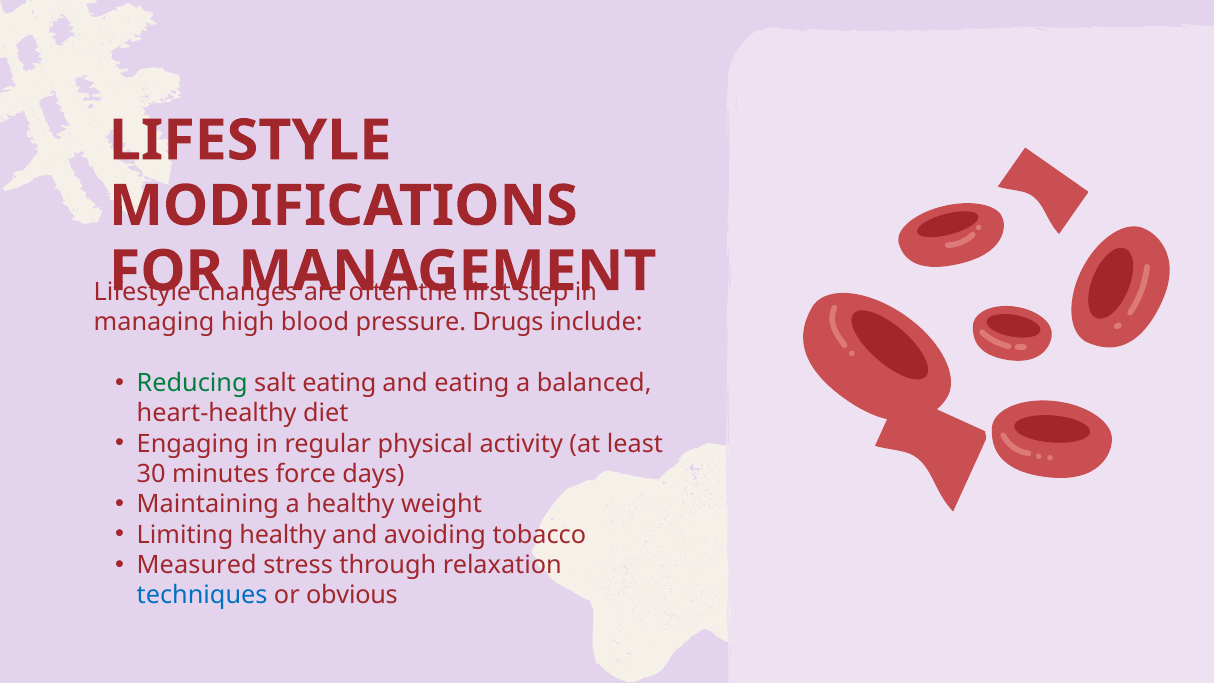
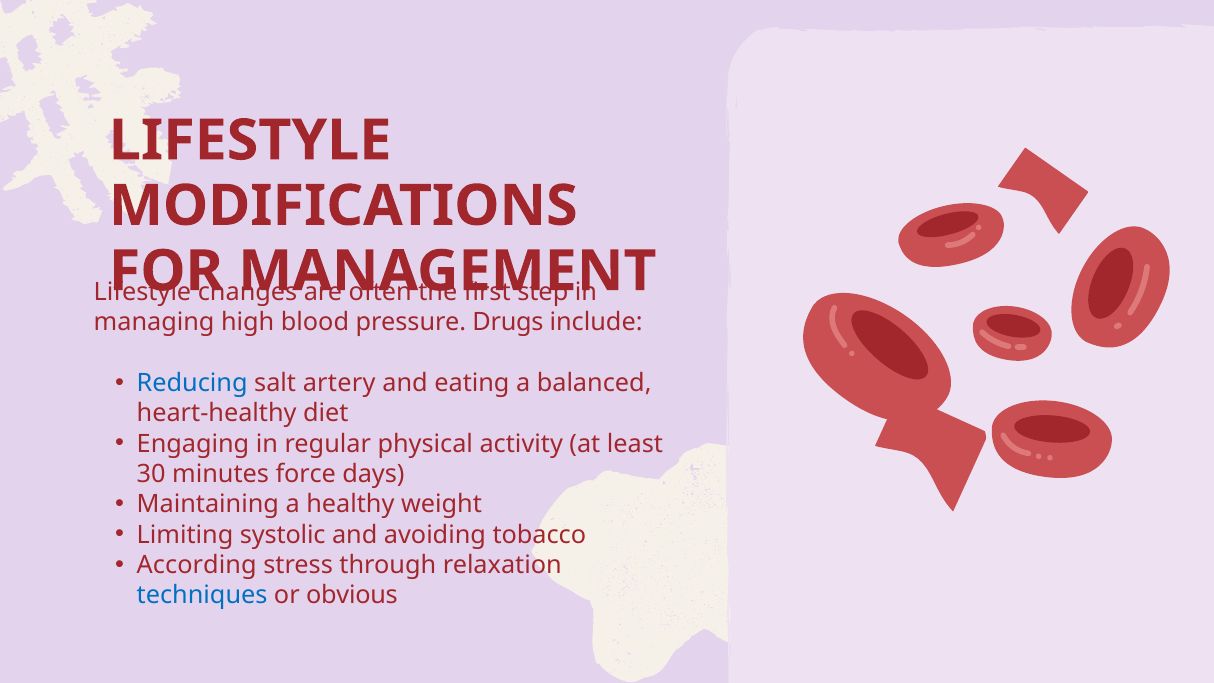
Reducing colour: green -> blue
salt eating: eating -> artery
Limiting healthy: healthy -> systolic
Measured: Measured -> According
